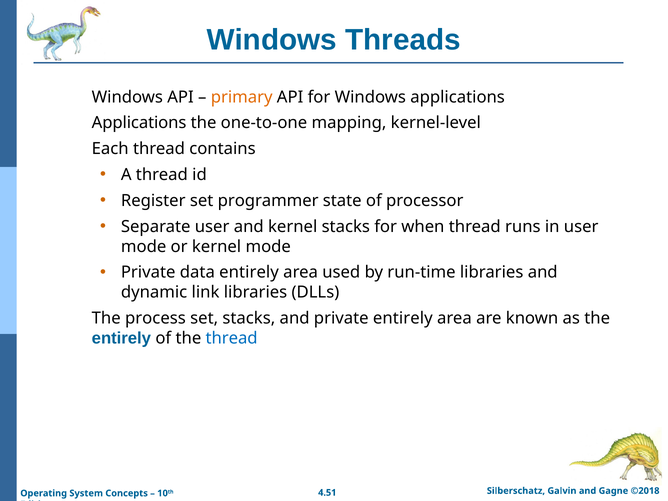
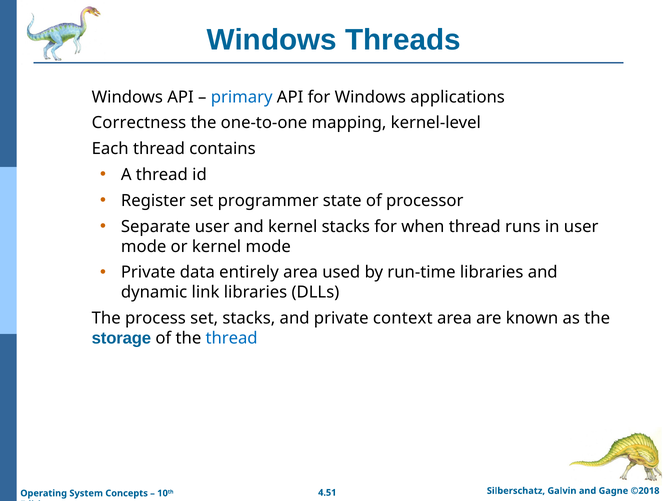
primary colour: orange -> blue
Applications at (139, 123): Applications -> Correctness
private entirely: entirely -> context
entirely at (121, 338): entirely -> storage
